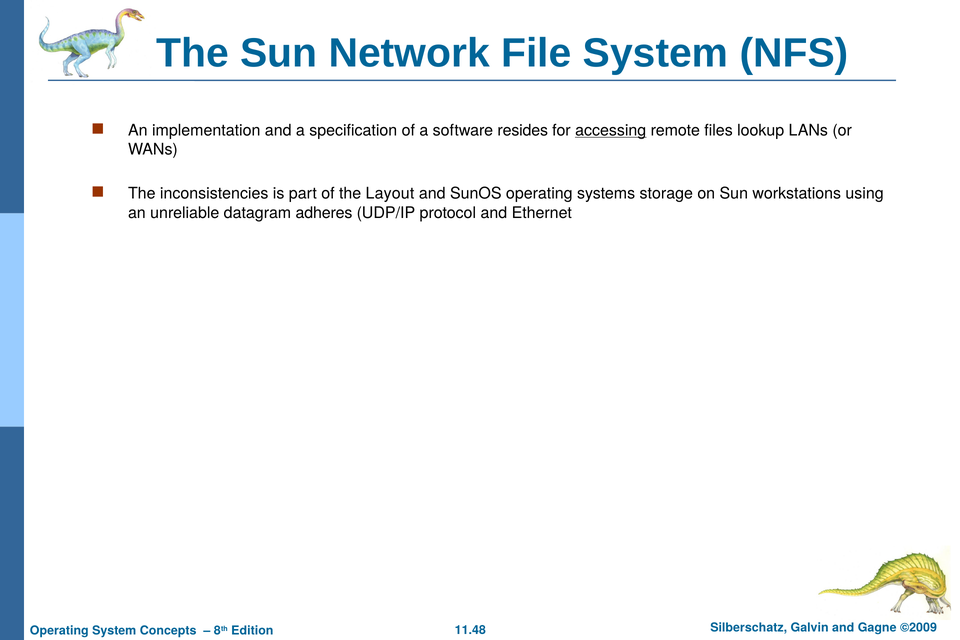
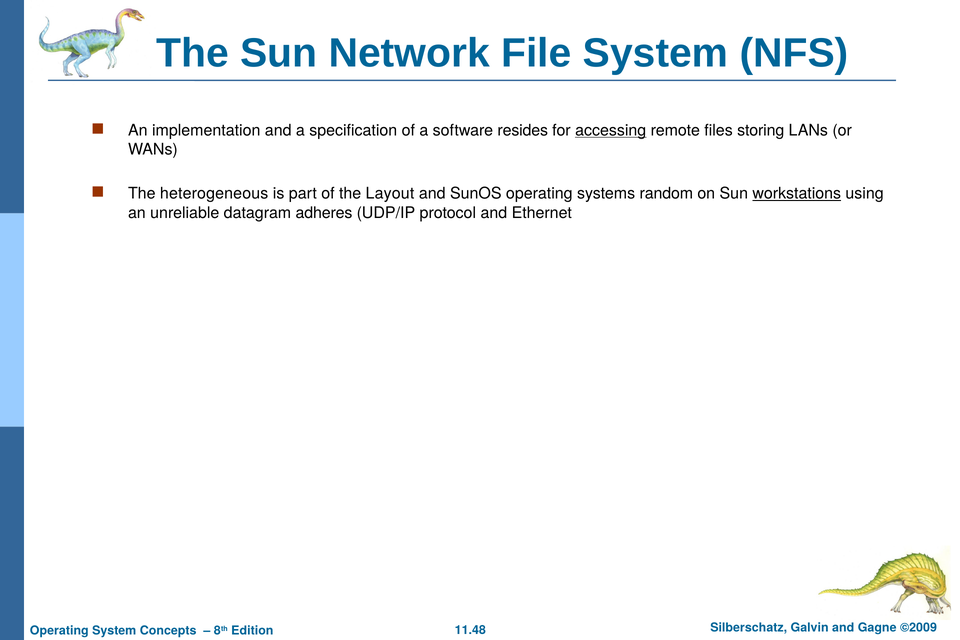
lookup: lookup -> storing
inconsistencies: inconsistencies -> heterogeneous
storage: storage -> random
workstations underline: none -> present
